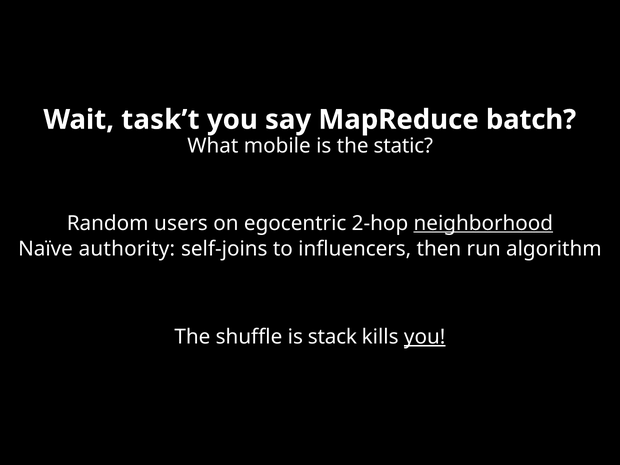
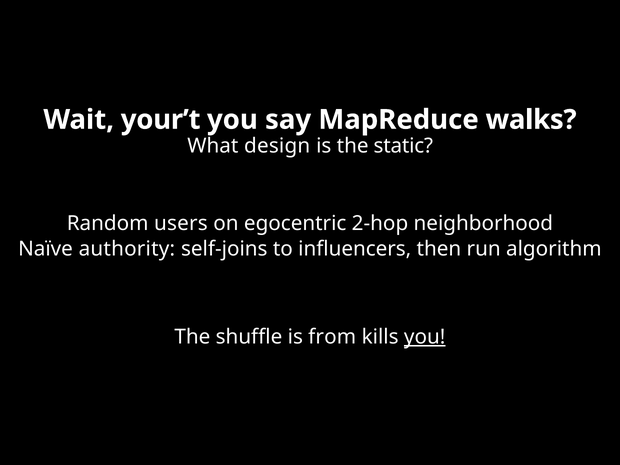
task’t: task’t -> your’t
batch: batch -> walks
mobile: mobile -> design
neighborhood underline: present -> none
stack: stack -> from
